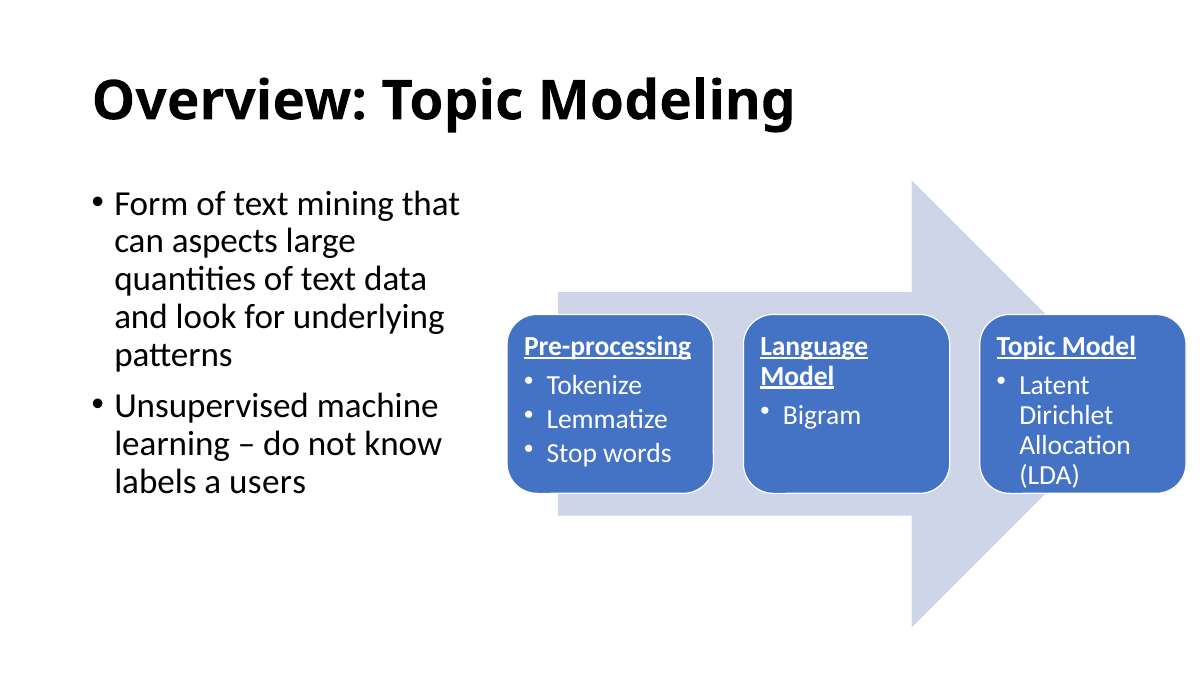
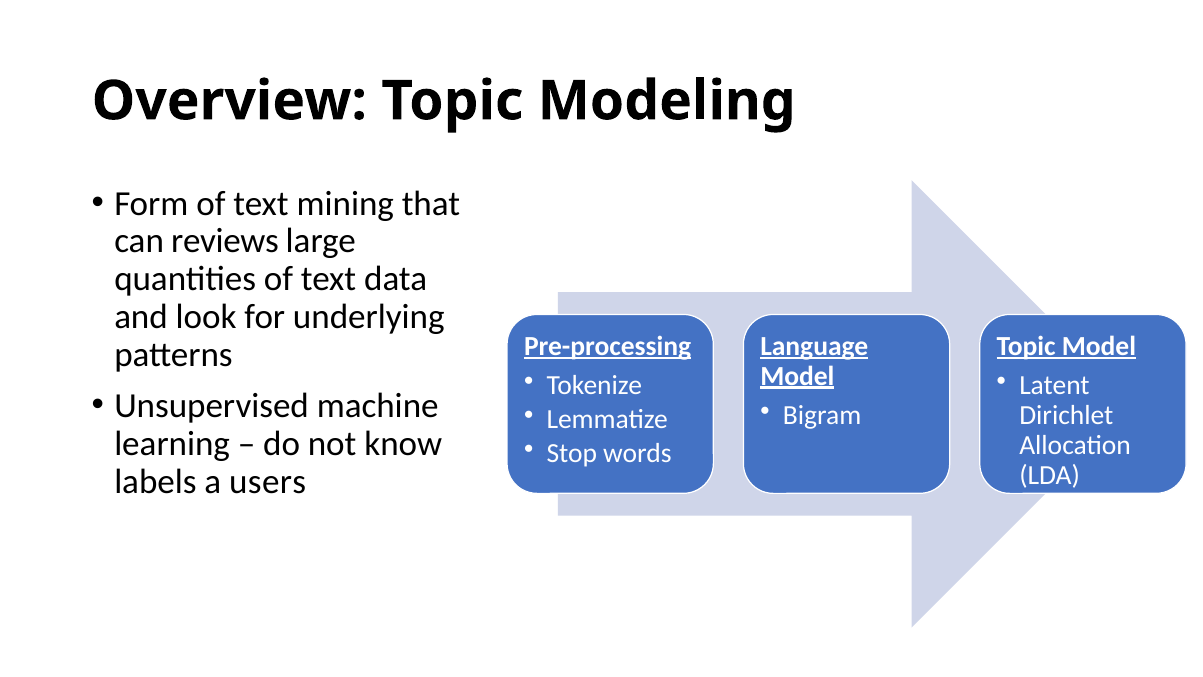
aspects: aspects -> reviews
